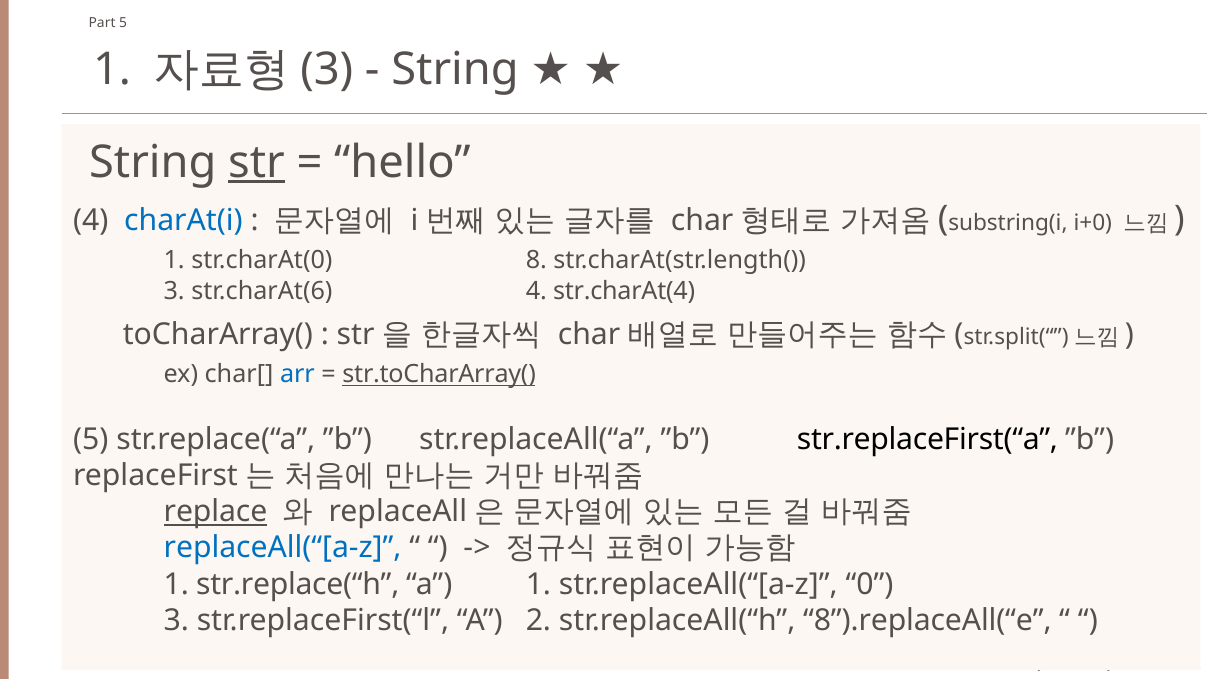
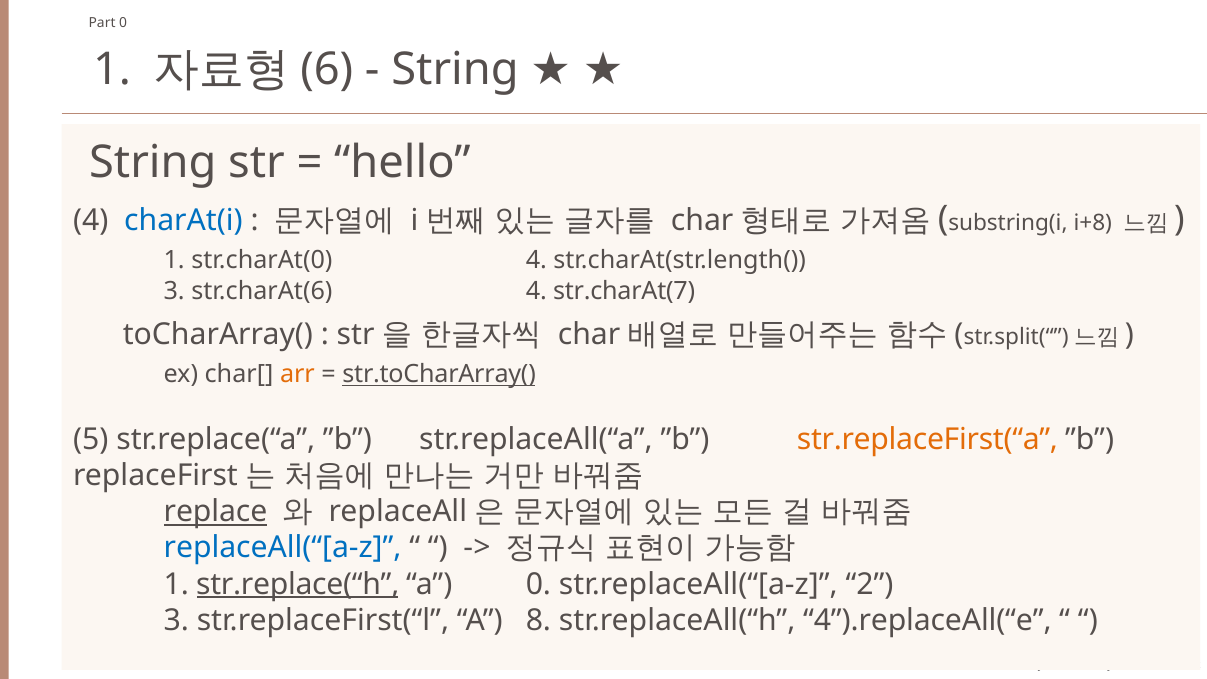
Part 5: 5 -> 0
3 at (327, 69): 3 -> 6
str at (257, 162) underline: present -> none
i+0: i+0 -> i+8
str.charAt(0 8: 8 -> 4
str.charAt(4: str.charAt(4 -> str.charAt(7
arr colour: blue -> orange
str.replaceFirst(“a colour: black -> orange
str.replace(“h underline: none -> present
a 1: 1 -> 0
0: 0 -> 2
2: 2 -> 8
8”).replaceAll(“e: 8”).replaceAll(“e -> 4”).replaceAll(“e
